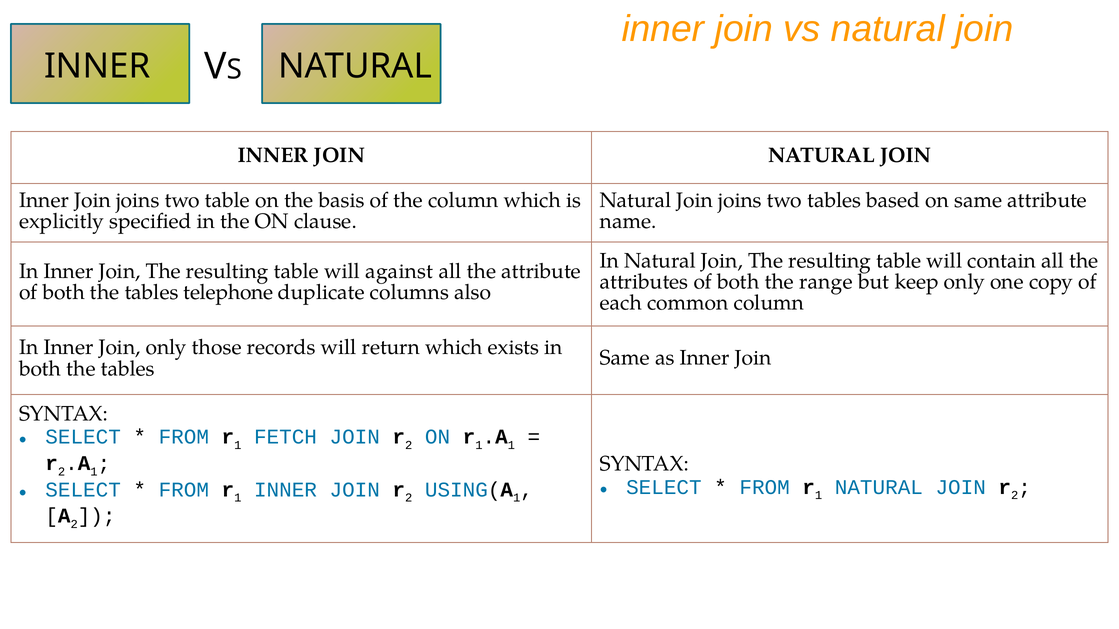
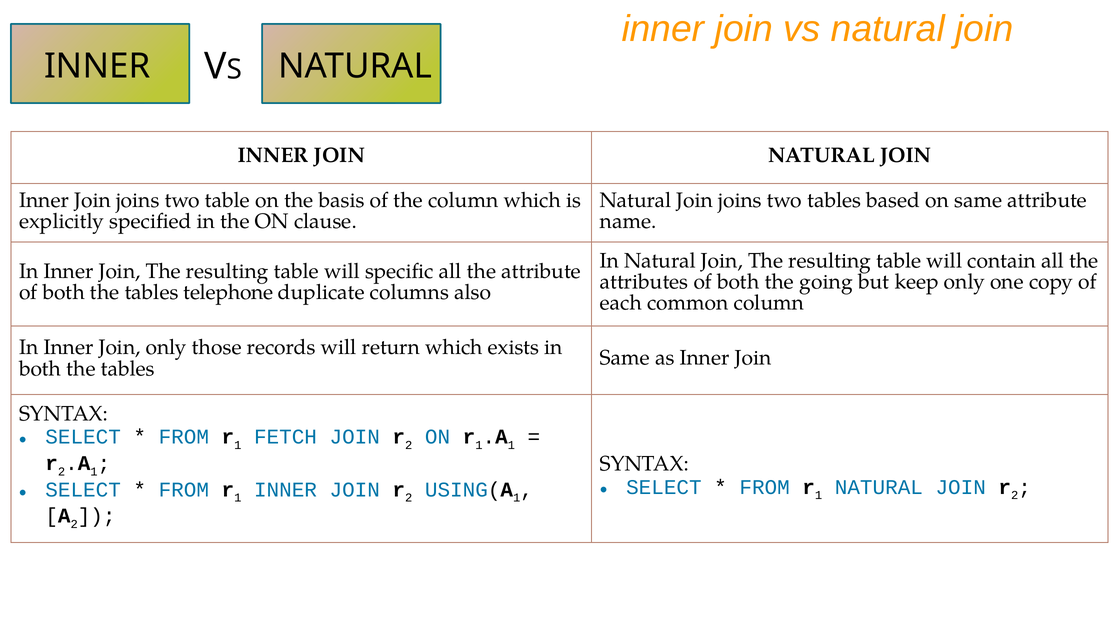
against: against -> specific
range: range -> going
